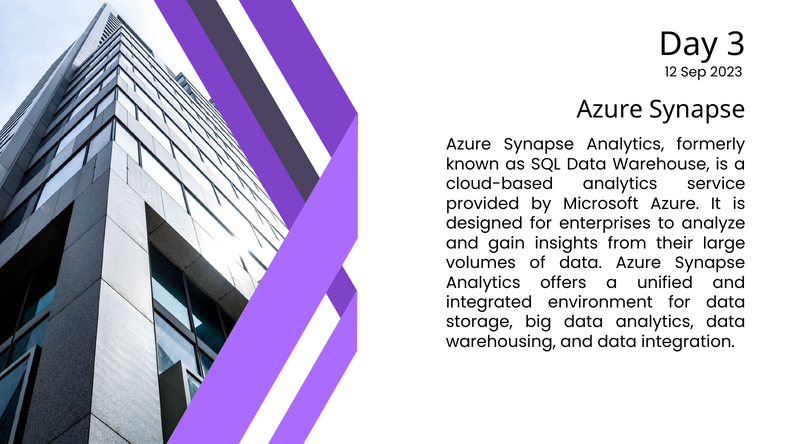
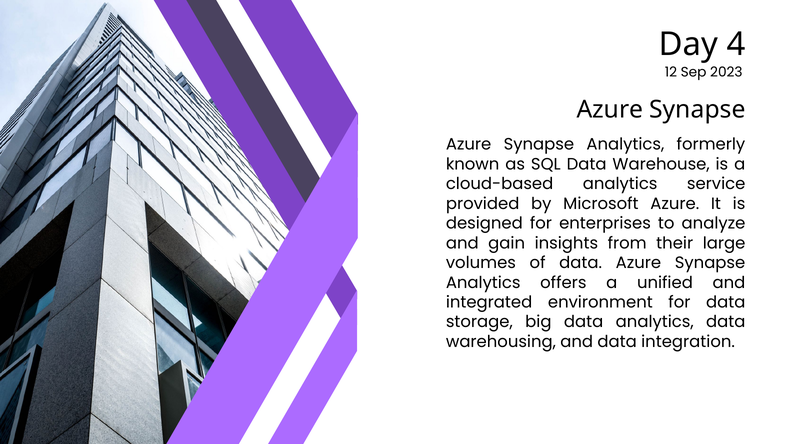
3: 3 -> 4
